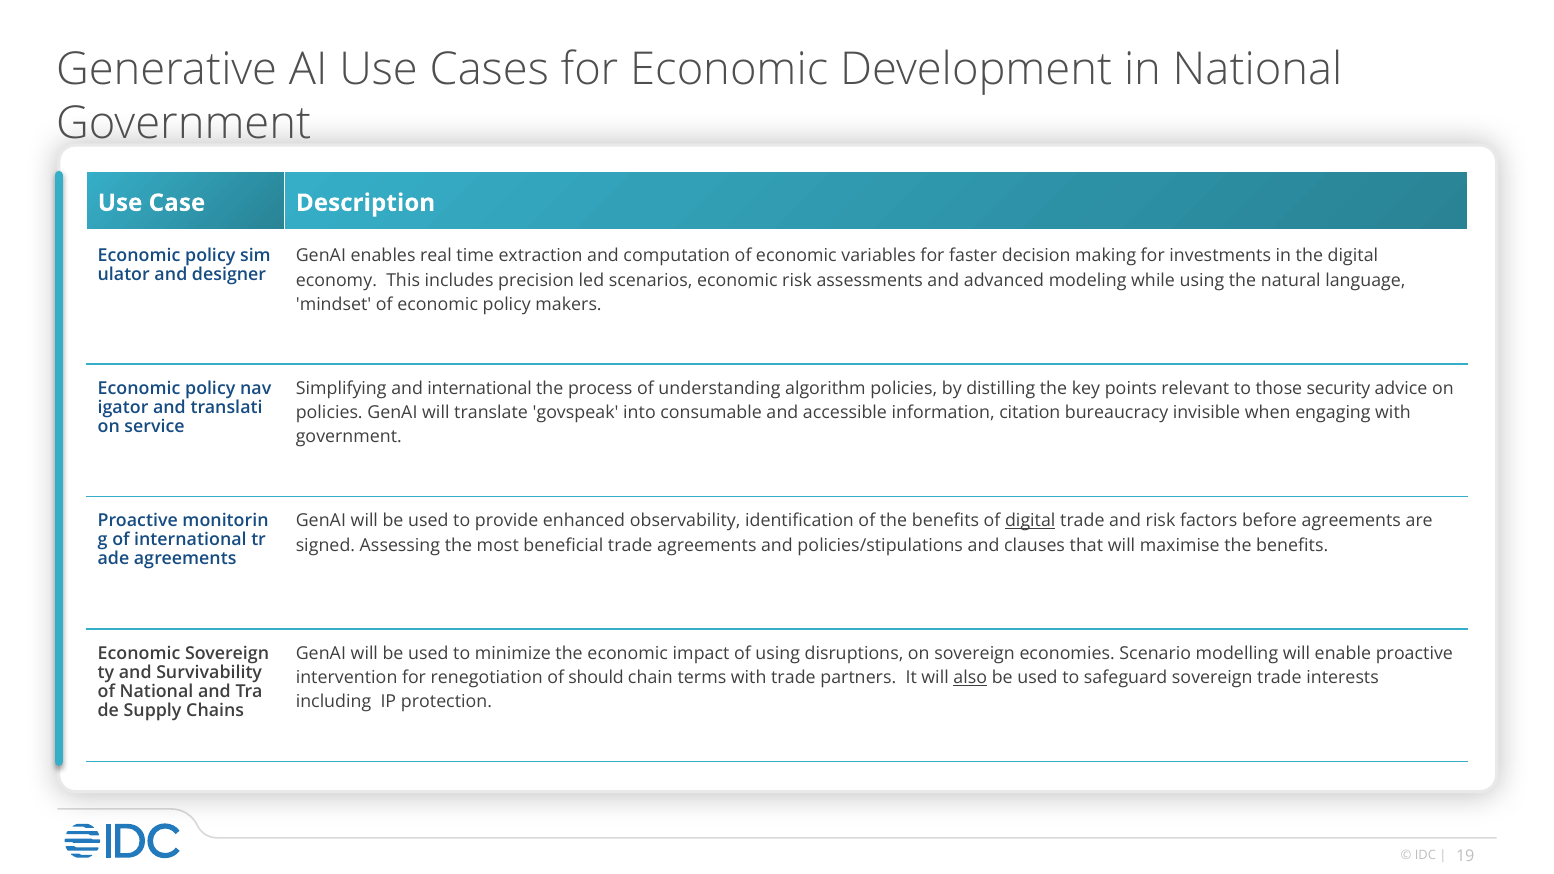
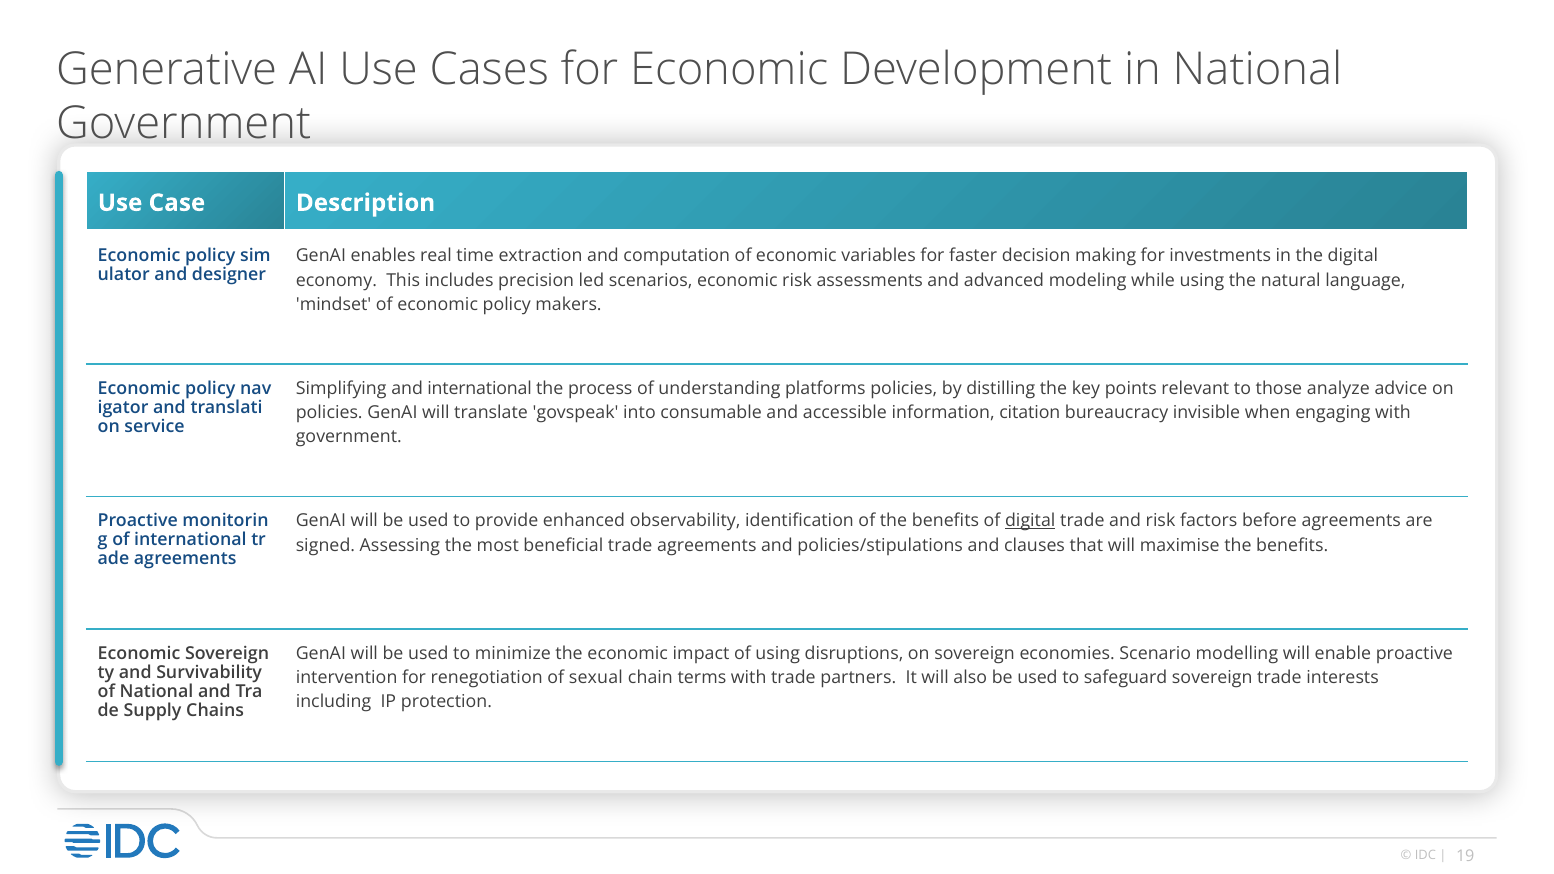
algorithm: algorithm -> platforms
security: security -> analyze
should: should -> sexual
also underline: present -> none
